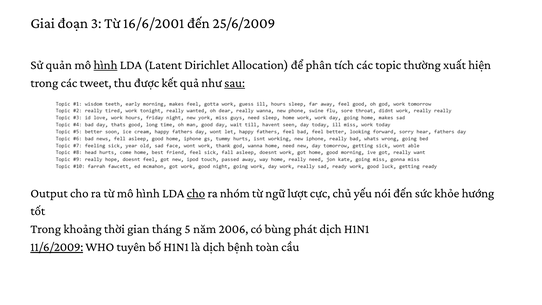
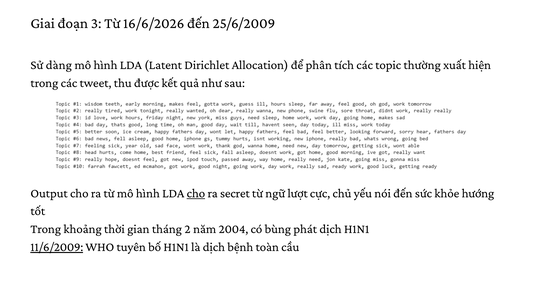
16/6/2001: 16/6/2001 -> 16/6/2026
quản: quản -> dàng
hình at (105, 65) underline: present -> none
sau underline: present -> none
nhóm: nhóm -> secret
5: 5 -> 2
2006: 2006 -> 2004
